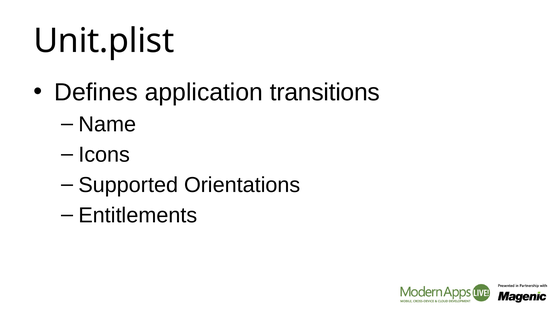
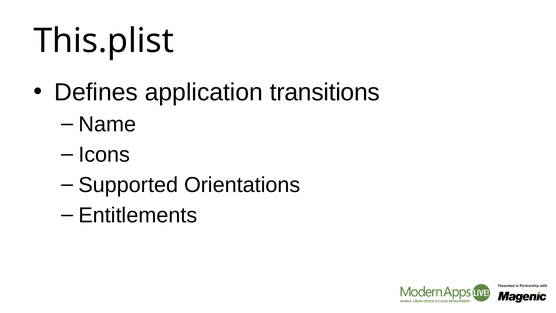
Unit.plist: Unit.plist -> This.plist
